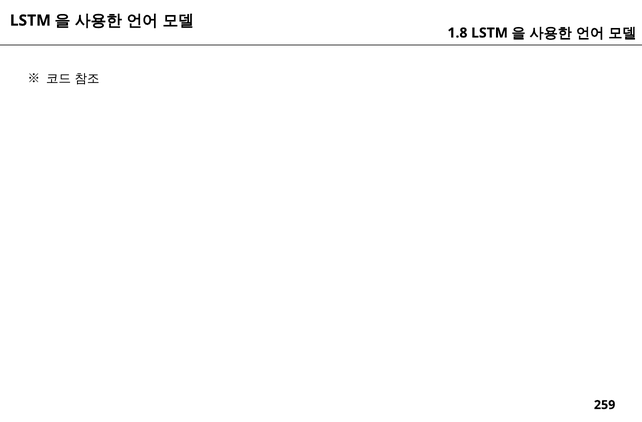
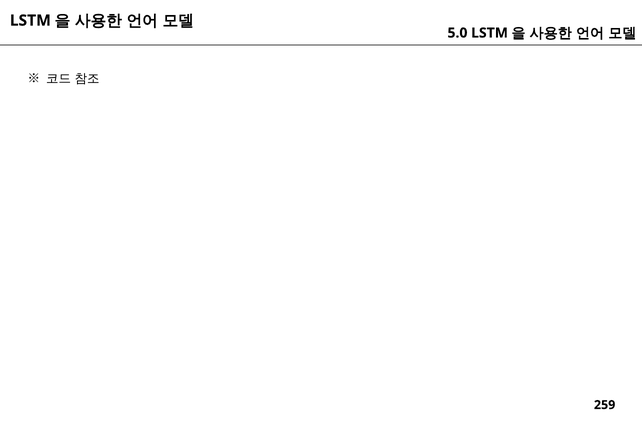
1.8: 1.8 -> 5.0
